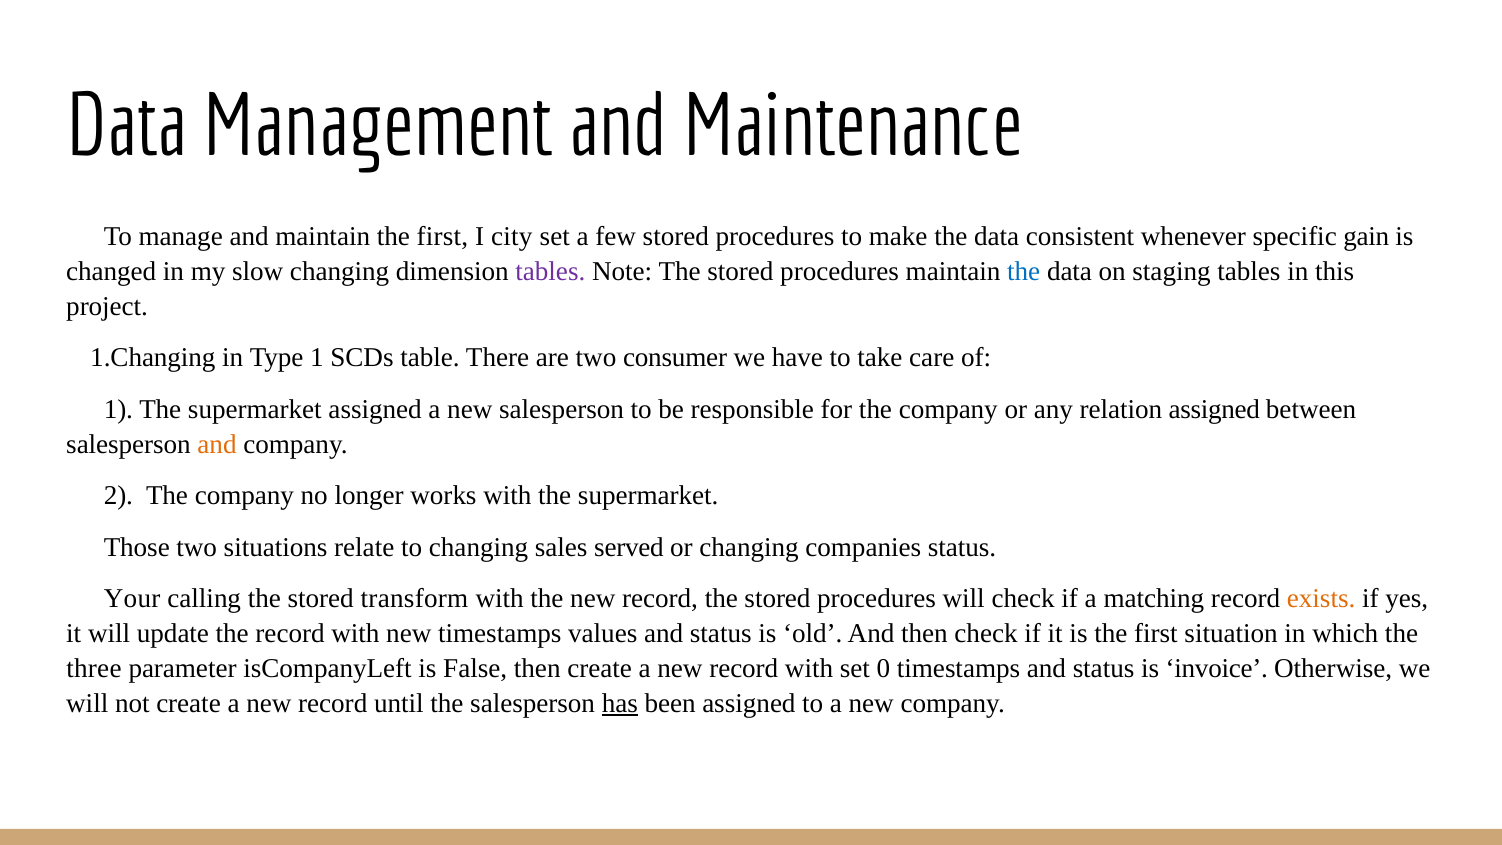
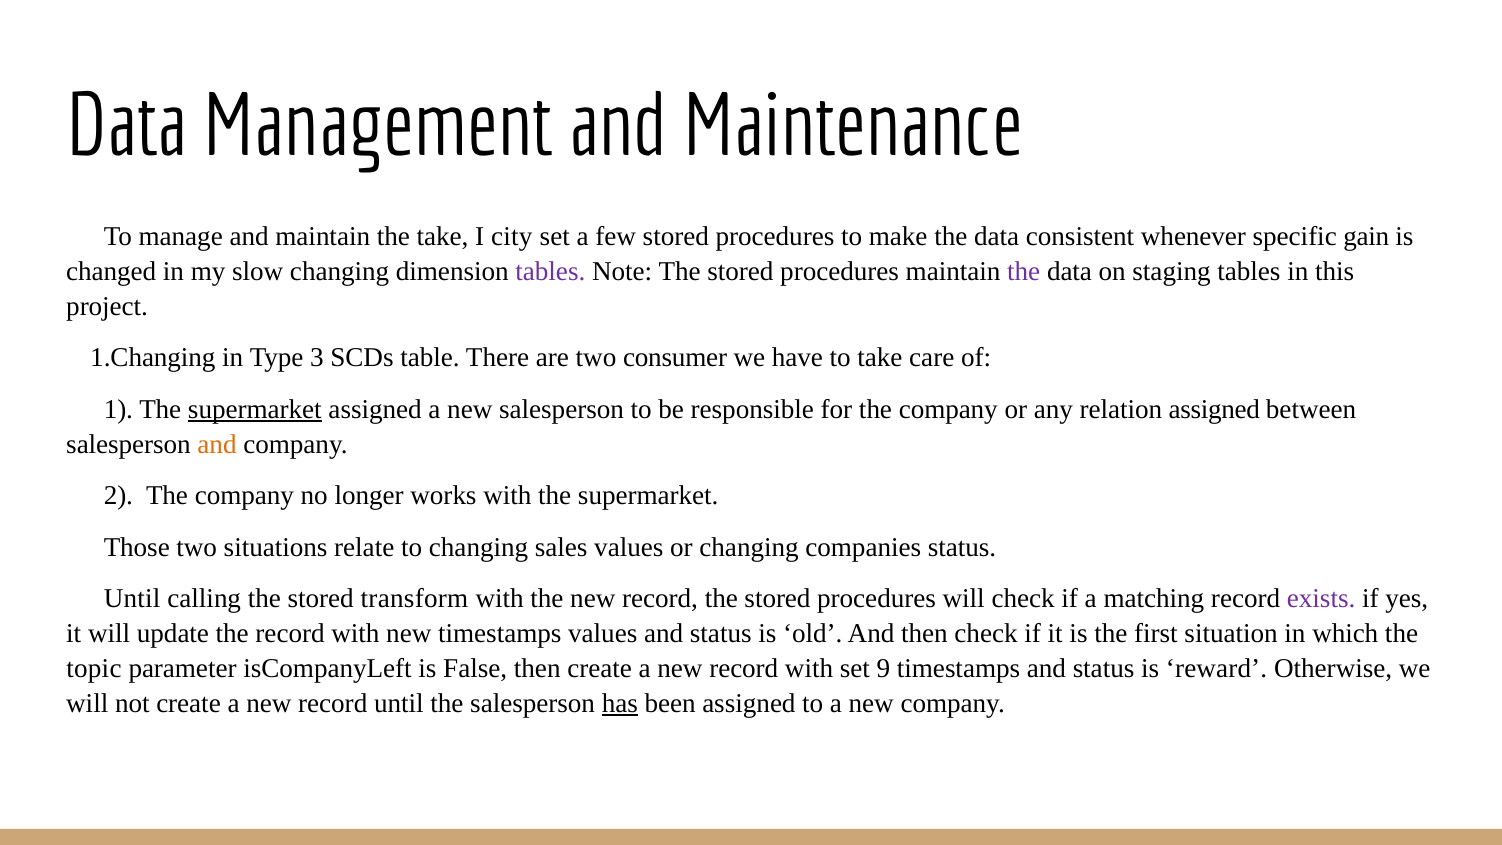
maintain the first: first -> take
the at (1024, 272) colour: blue -> purple
Type 1: 1 -> 3
supermarket at (255, 409) underline: none -> present
sales served: served -> values
Your at (132, 599): Your -> Until
exists colour: orange -> purple
three: three -> topic
0: 0 -> 9
invoice: invoice -> reward
